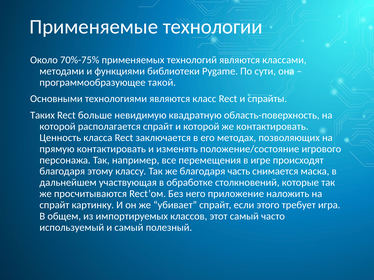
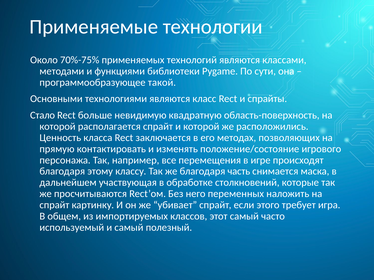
Таких: Таких -> Стало
же контактировать: контактировать -> расположились
приложение: приложение -> переменных
